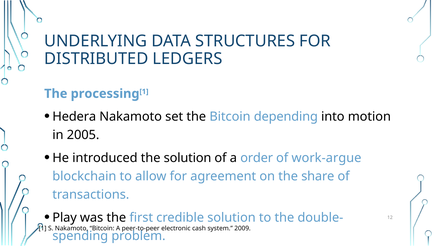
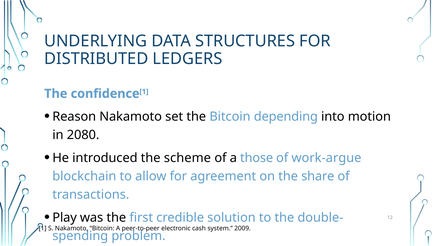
processing: processing -> confidence
Hedera: Hedera -> Reason
2005: 2005 -> 2080
the solution: solution -> scheme
order: order -> those
